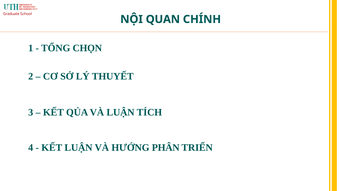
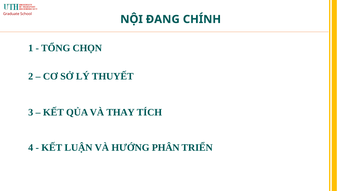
QUAN: QUAN -> ĐANG
VÀ LUẬN: LUẬN -> THAY
